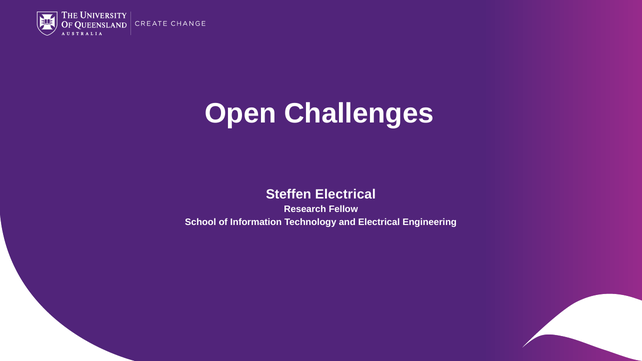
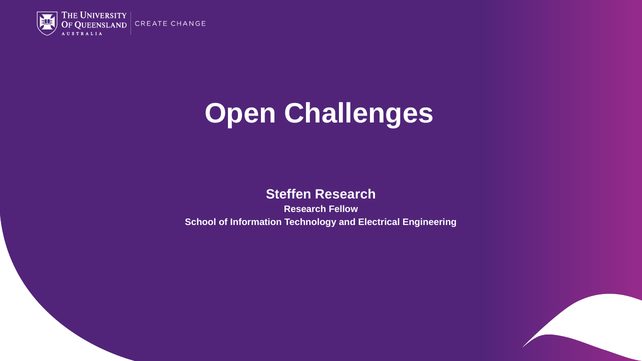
Steffen Electrical: Electrical -> Research
